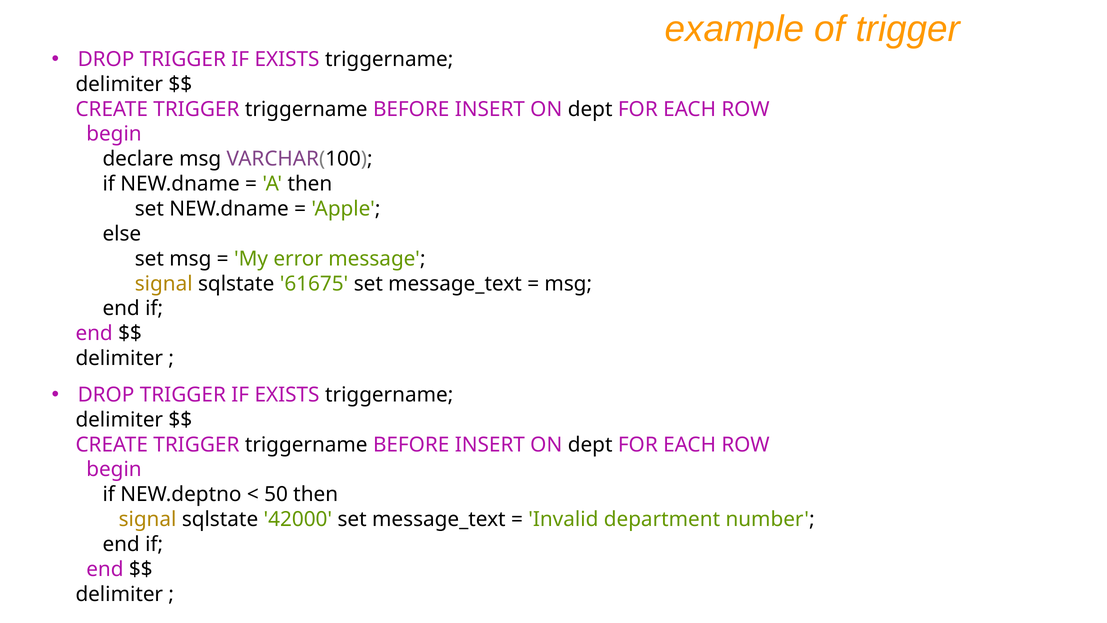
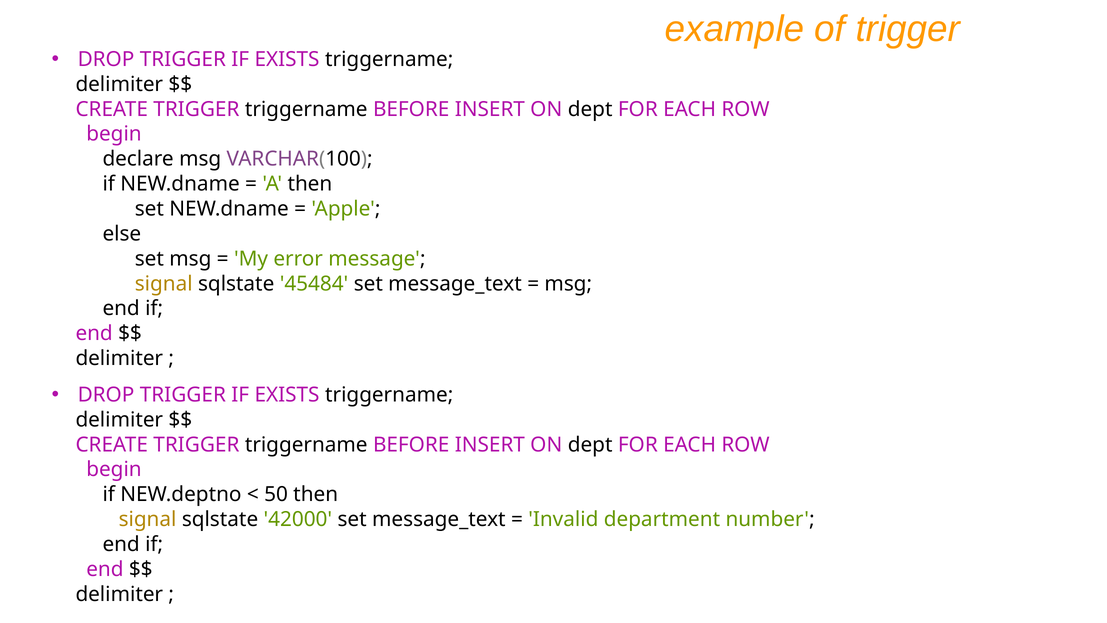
61675: 61675 -> 45484
